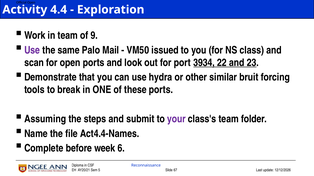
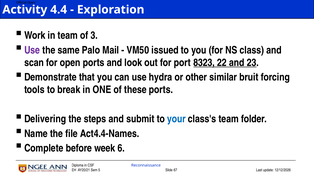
9: 9 -> 3
3934: 3934 -> 8323
Assuming: Assuming -> Delivering
your colour: purple -> blue
